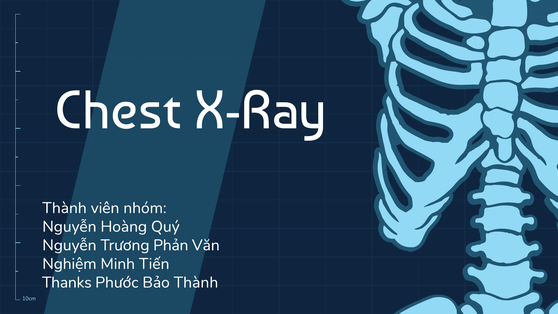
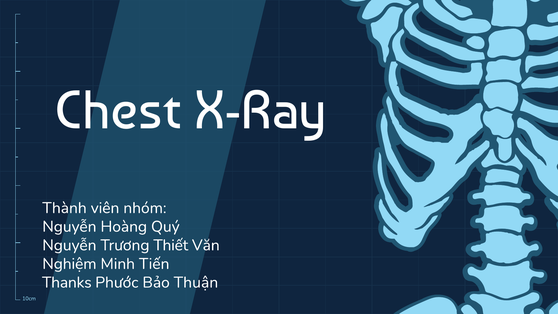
Phản: Phản -> Thiết
Bảo Thành: Thành -> Thuận
